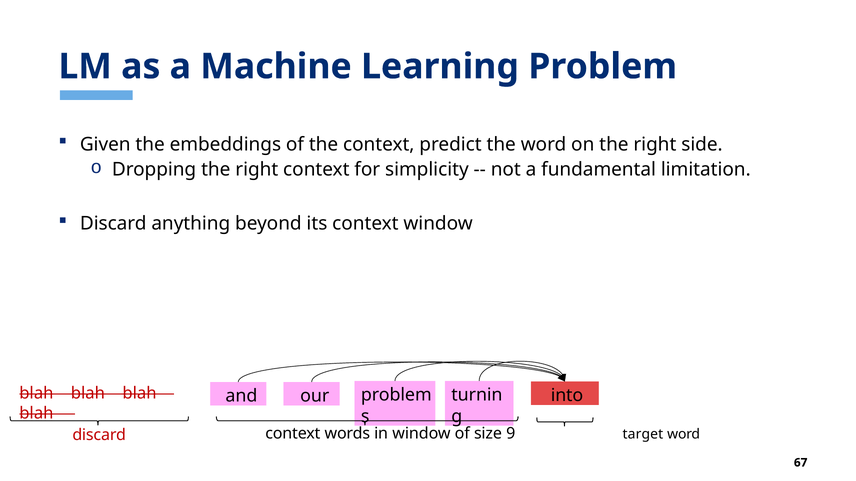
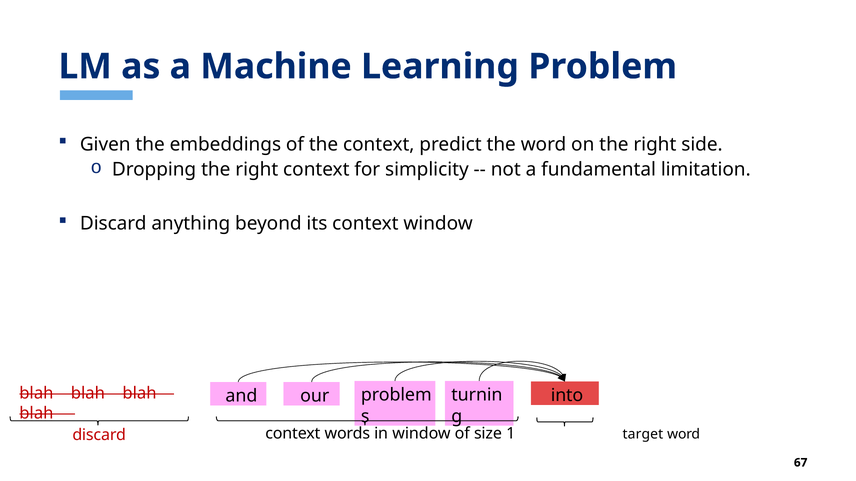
9: 9 -> 1
